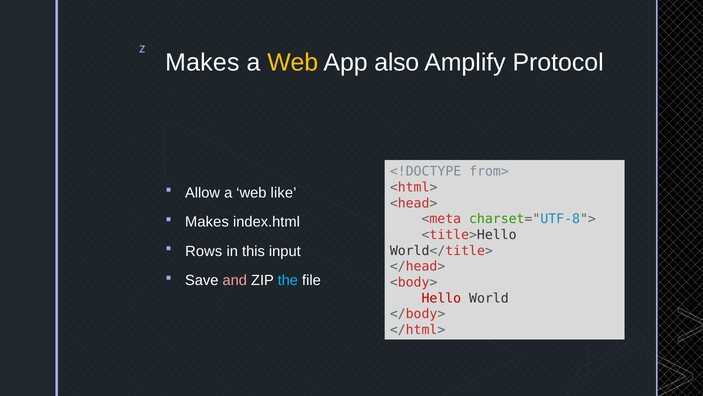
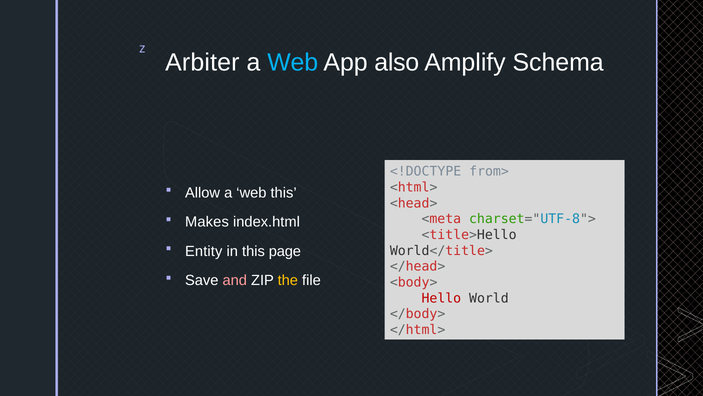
Makes at (202, 63): Makes -> Arbiter
Web at (293, 63) colour: yellow -> light blue
Protocol: Protocol -> Schema
web like: like -> this
Rows: Rows -> Entity
input: input -> page
the colour: light blue -> yellow
